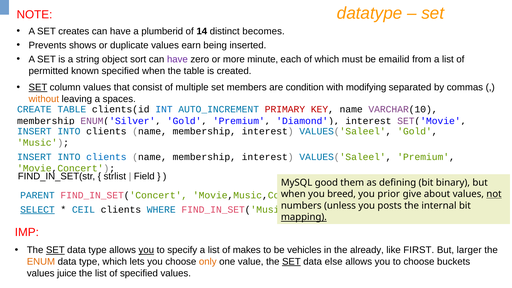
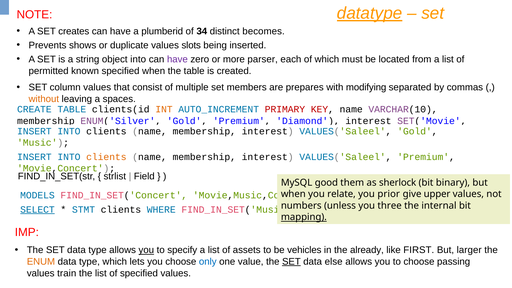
datatype underline: none -> present
14: 14 -> 34
earn: earn -> slots
object sort: sort -> into
minute: minute -> parser
emailid: emailid -> located
SET at (38, 87) underline: present -> none
condition: condition -> prepares
INT colour: blue -> orange
clients at (106, 157) colour: blue -> orange
defining: defining -> sherlock
breed: breed -> relate
about: about -> upper
not underline: present -> none
PARENT: PARENT -> MODELS
posts: posts -> three
CEIL: CEIL -> STMT
SET at (55, 250) underline: present -> none
makes: makes -> assets
only colour: orange -> blue
buckets: buckets -> passing
juice: juice -> train
